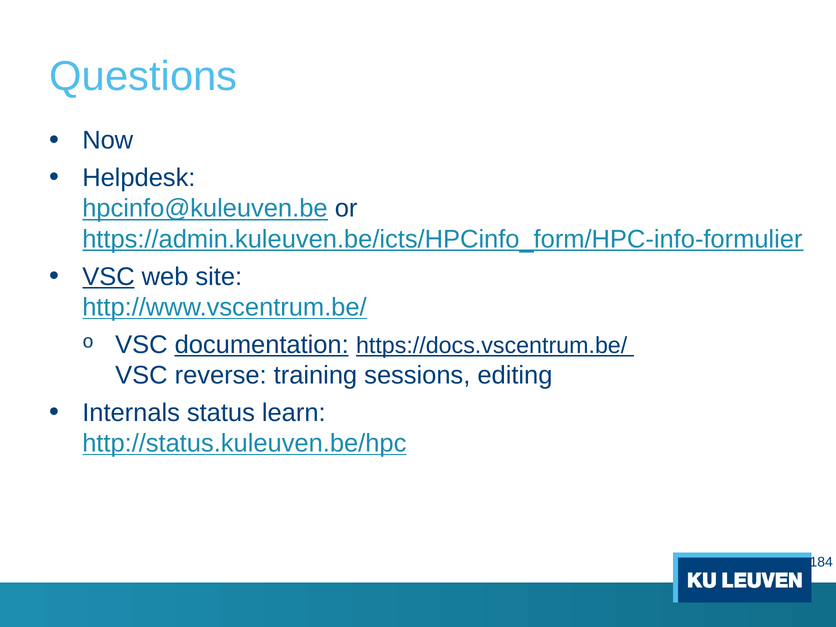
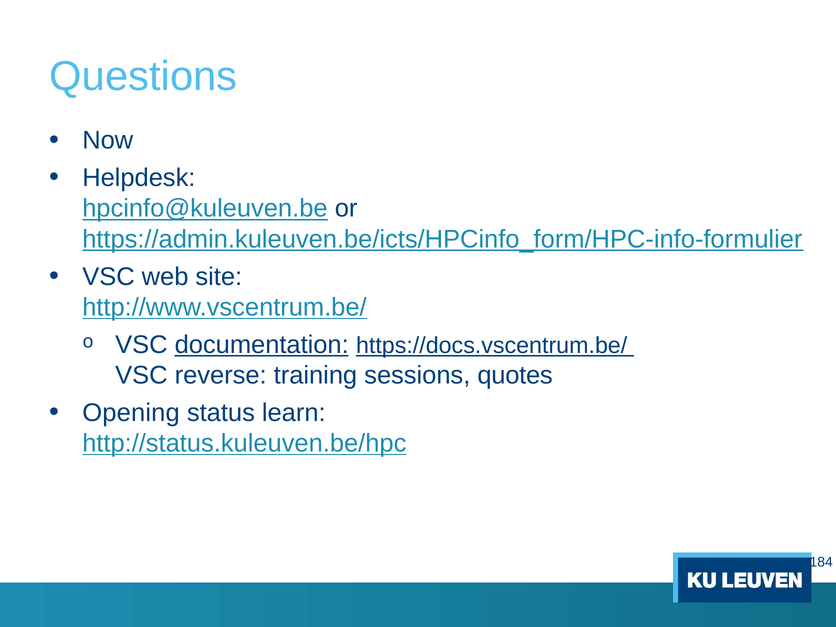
VSC at (109, 277) underline: present -> none
editing: editing -> quotes
Internals: Internals -> Opening
